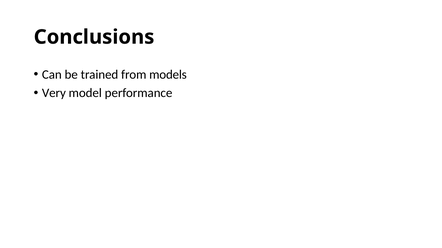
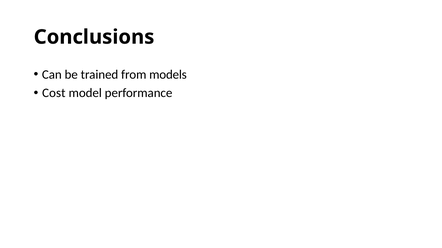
Very: Very -> Cost
